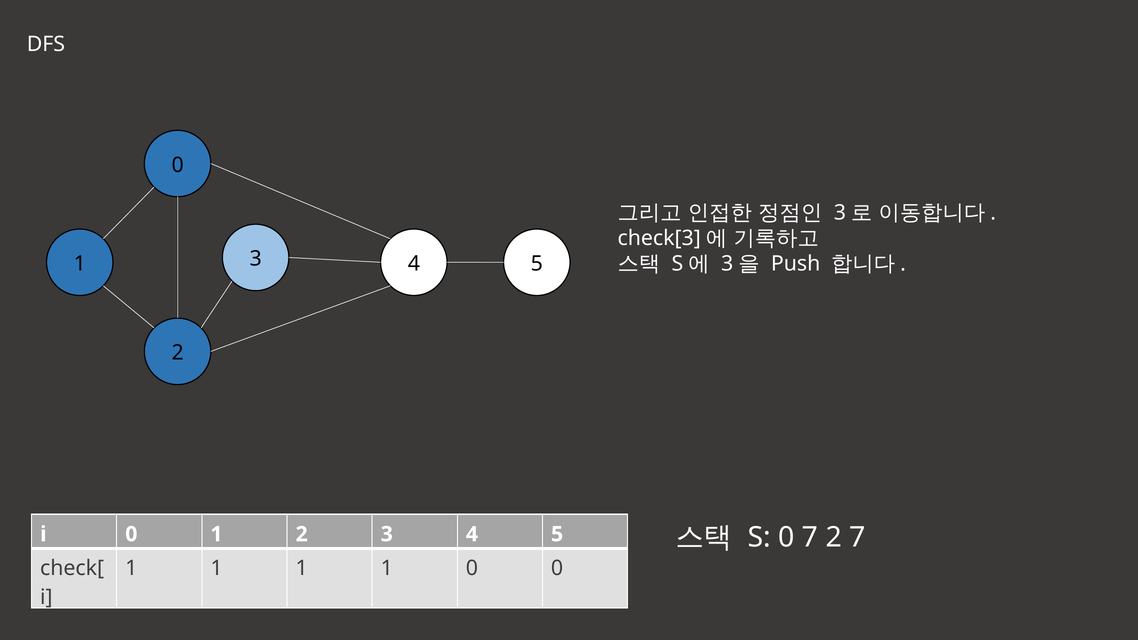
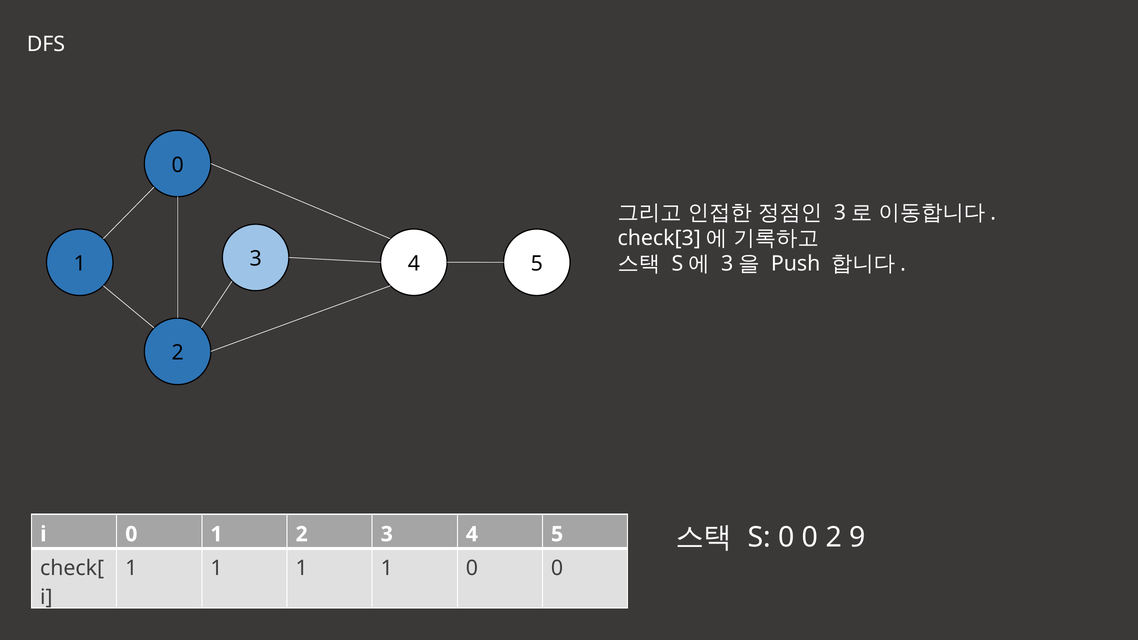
S 0 7: 7 -> 0
2 7: 7 -> 9
